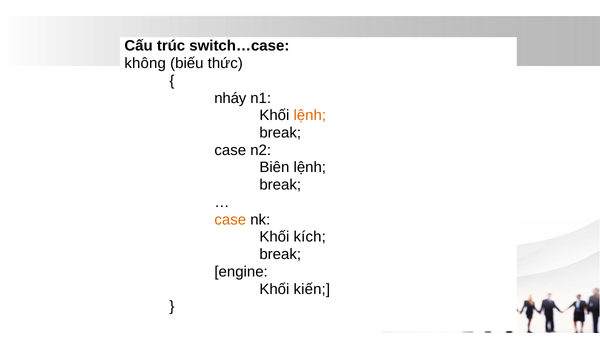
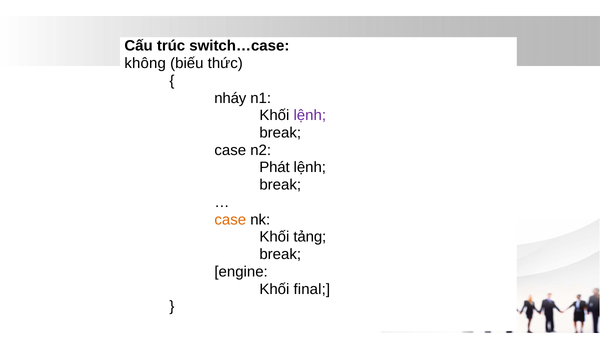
lệnh at (310, 116) colour: orange -> purple
Biên: Biên -> Phát
kích: kích -> tảng
kiến: kiến -> final
